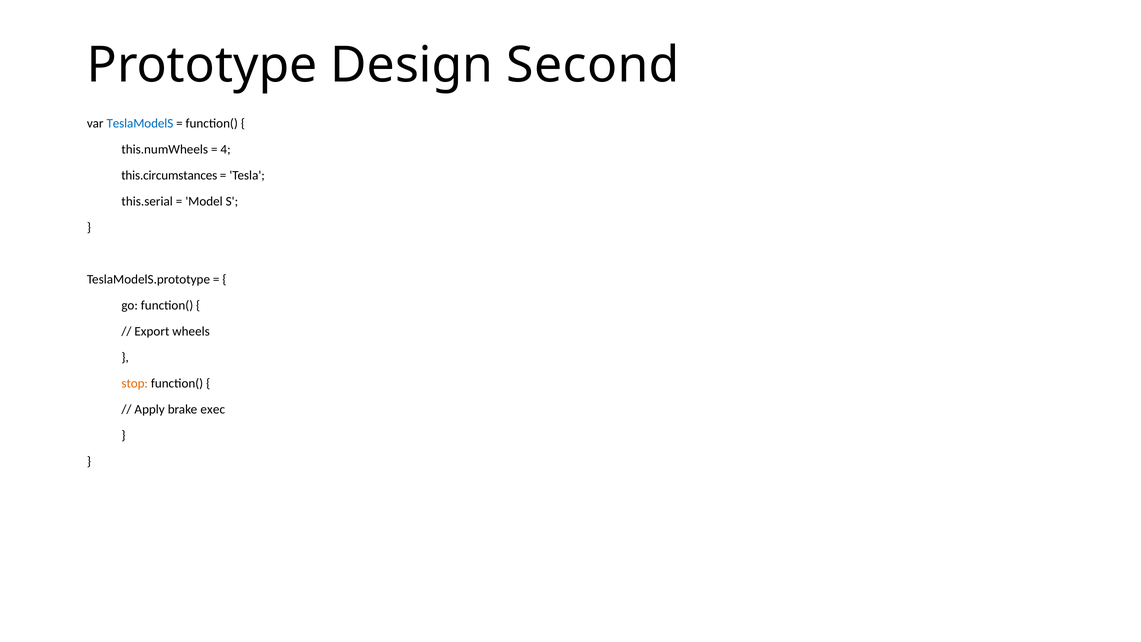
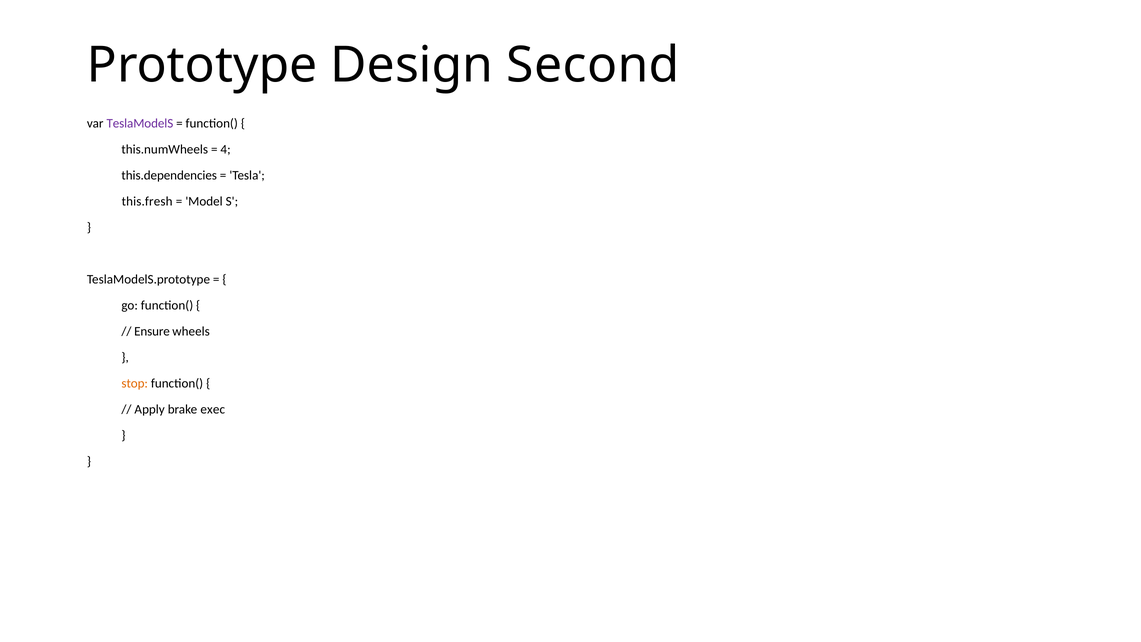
TeslaModelS colour: blue -> purple
this.circumstances: this.circumstances -> this.dependencies
this.serial: this.serial -> this.fresh
Export: Export -> Ensure
